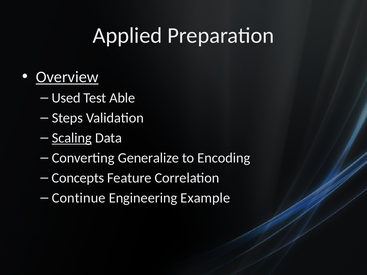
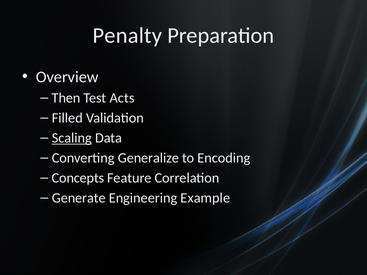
Applied: Applied -> Penalty
Overview underline: present -> none
Used: Used -> Then
Able: Able -> Acts
Steps: Steps -> Filled
Continue: Continue -> Generate
